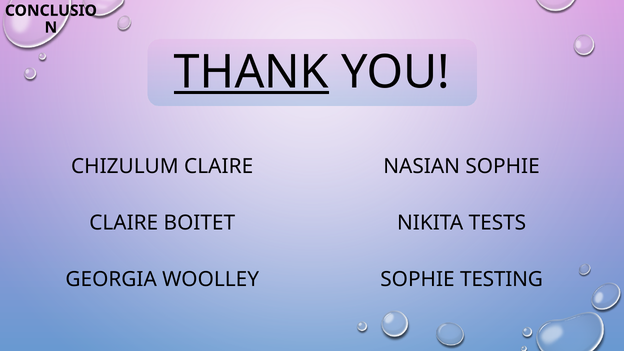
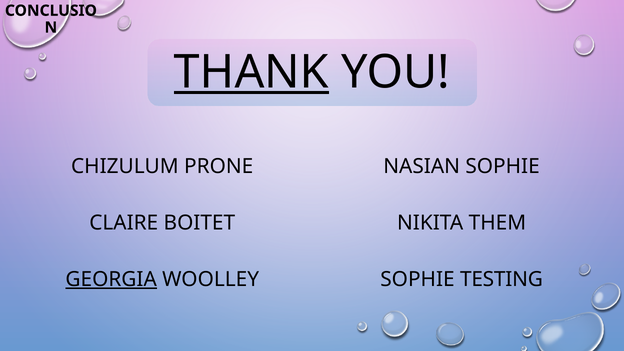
CHIZULUM CLAIRE: CLAIRE -> PRONE
TESTS: TESTS -> THEM
GEORGIA underline: none -> present
